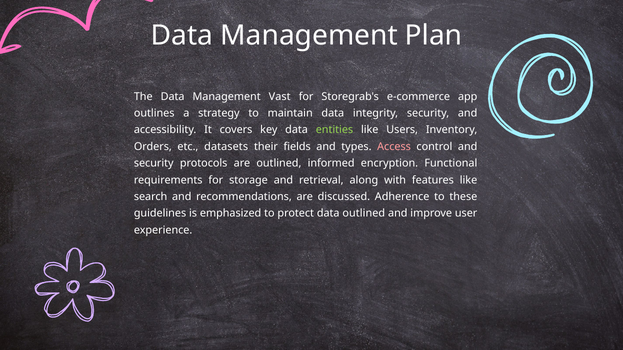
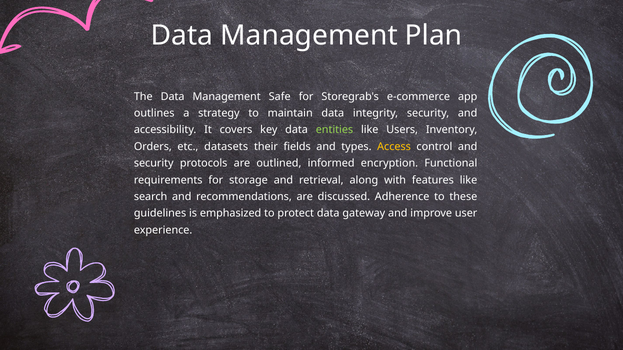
Vast: Vast -> Safe
Access colour: pink -> yellow
data outlined: outlined -> gateway
